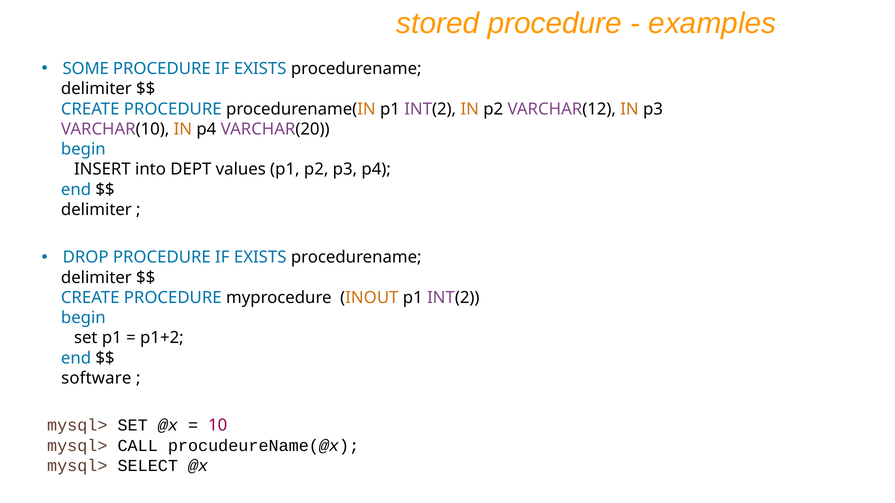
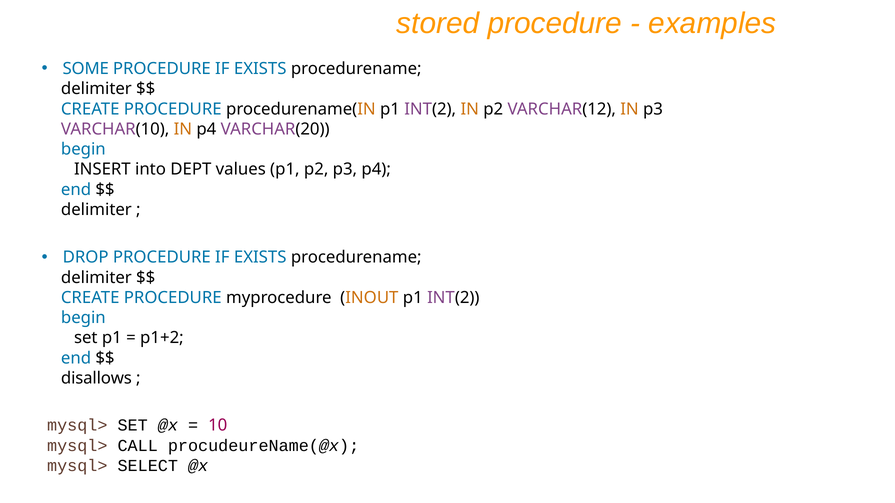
software: software -> disallows
